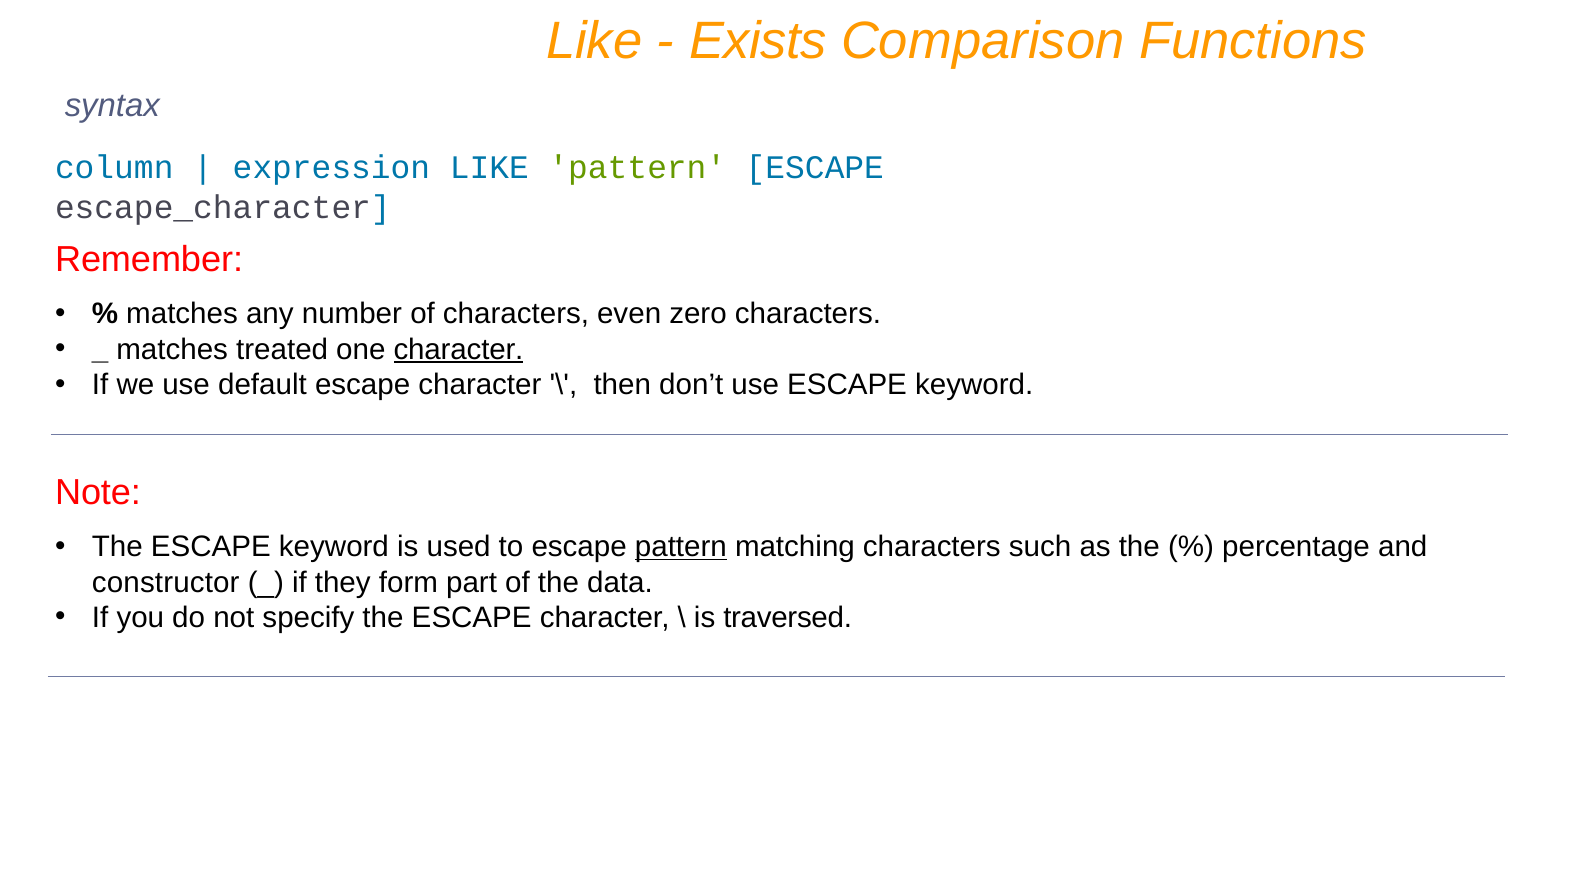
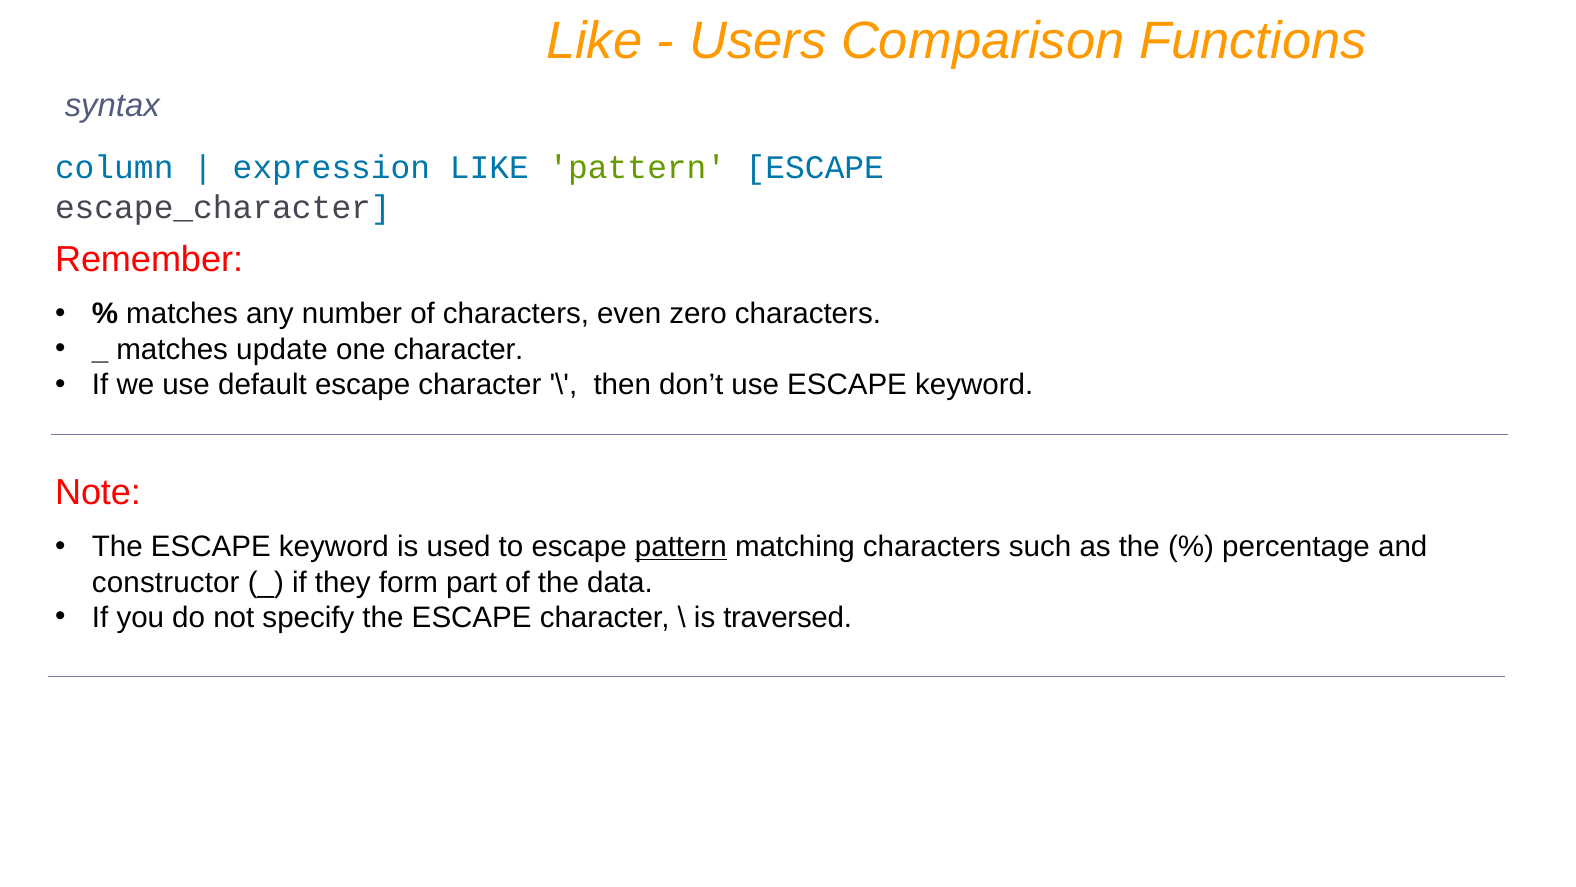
Exists: Exists -> Users
treated: treated -> update
character at (458, 349) underline: present -> none
